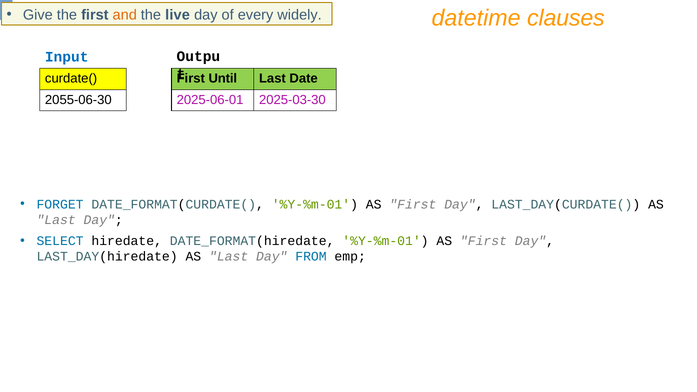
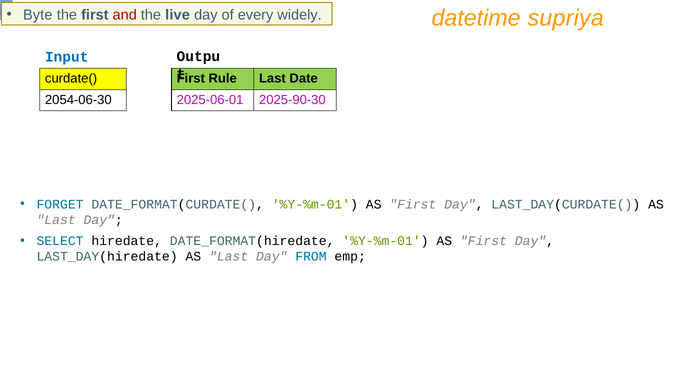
Give: Give -> Byte
and colour: orange -> red
clauses: clauses -> supriya
Until: Until -> Rule
2055-06-30: 2055-06-30 -> 2054-06-30
2025-03-30: 2025-03-30 -> 2025-90-30
